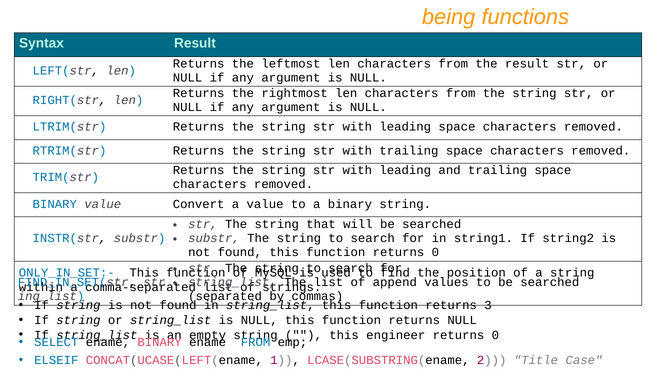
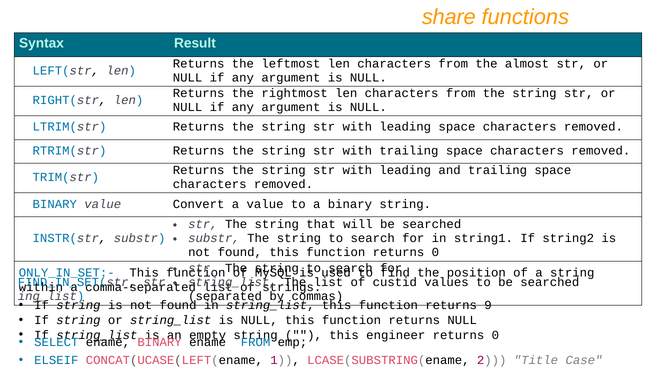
being: being -> share
the result: result -> almost
append: append -> custid
3: 3 -> 9
